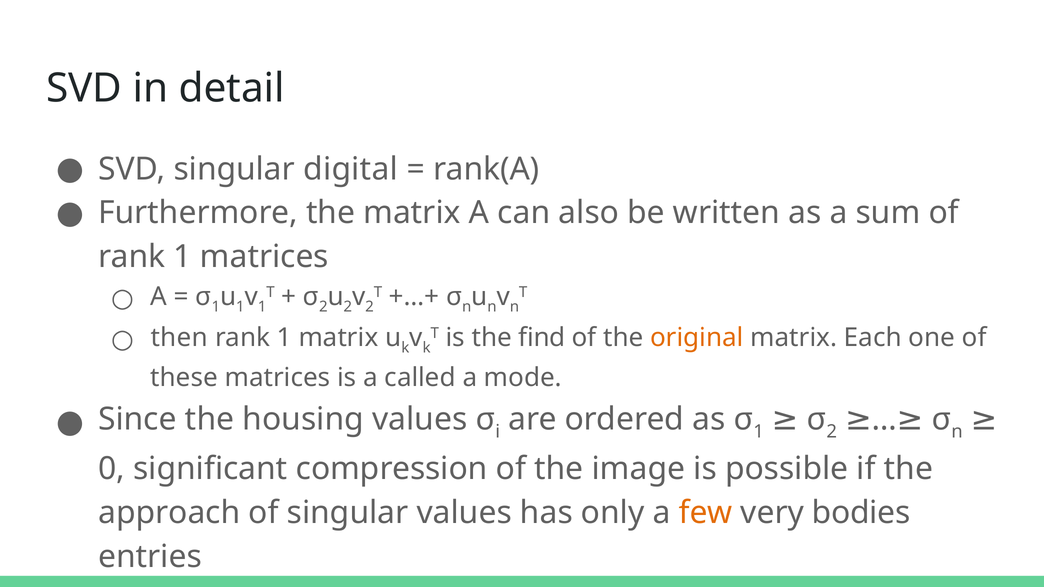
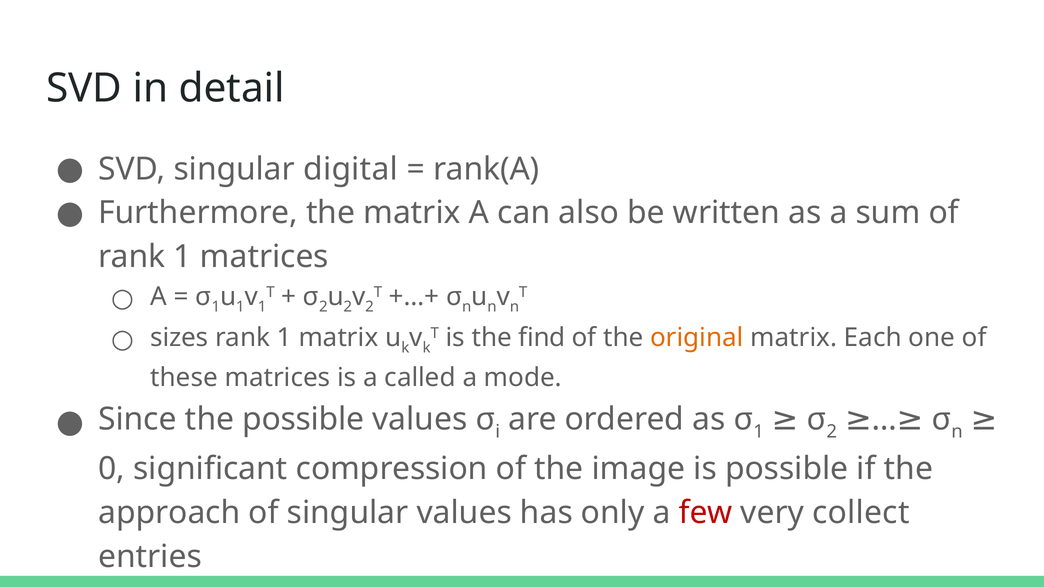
then: then -> sizes
the housing: housing -> possible
few colour: orange -> red
bodies: bodies -> collect
